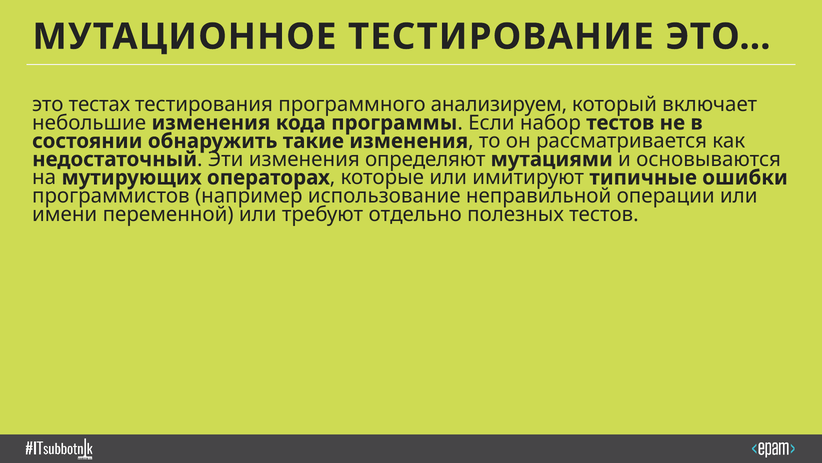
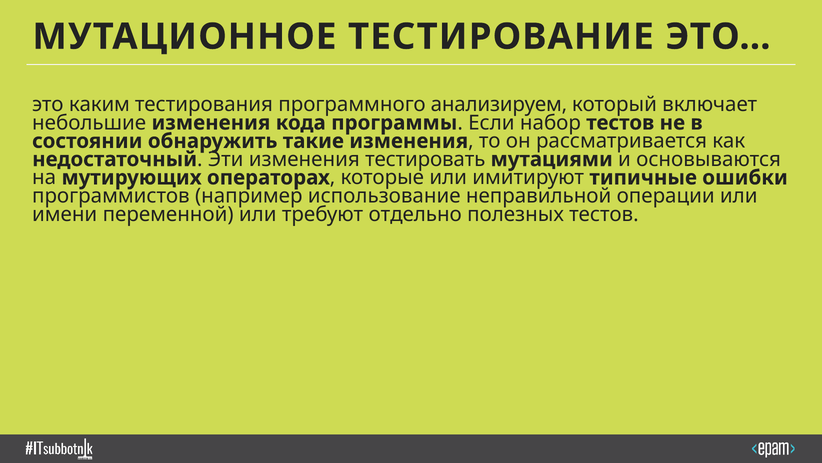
тестах: тестах -> каким
определяют: определяют -> тестировать
